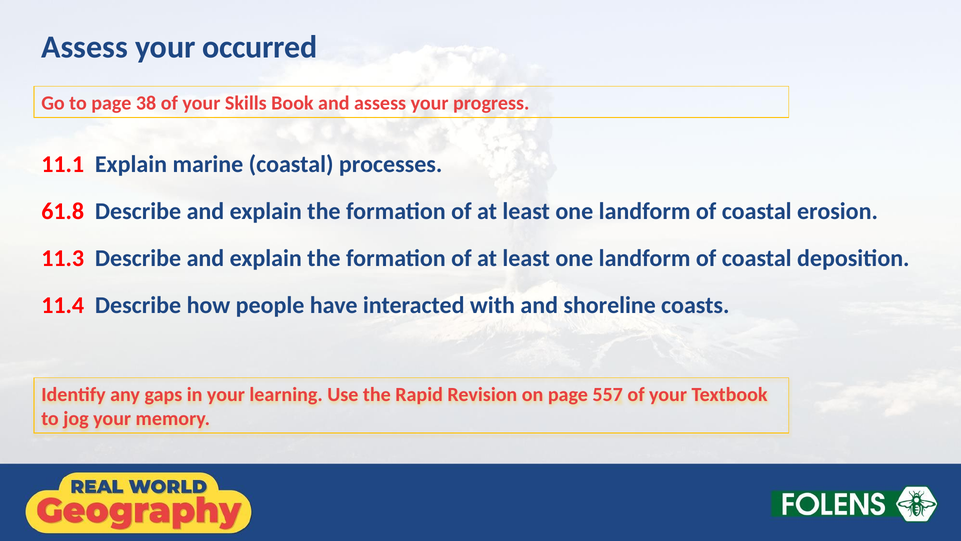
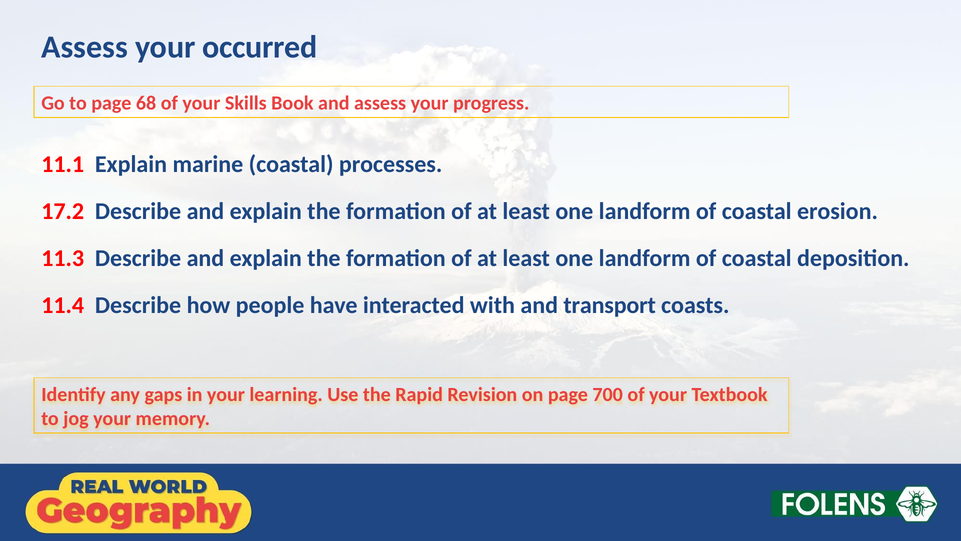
38: 38 -> 68
61.8: 61.8 -> 17.2
shoreline: shoreline -> transport
557: 557 -> 700
